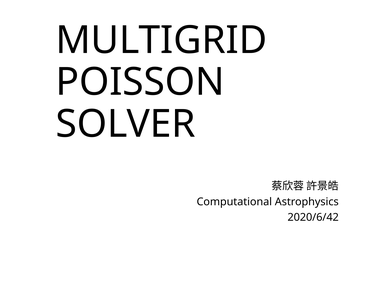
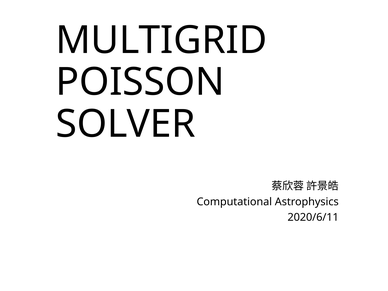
2020/6/42: 2020/6/42 -> 2020/6/11
